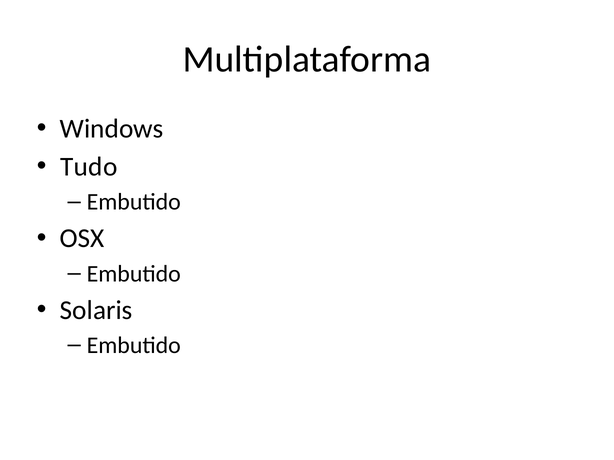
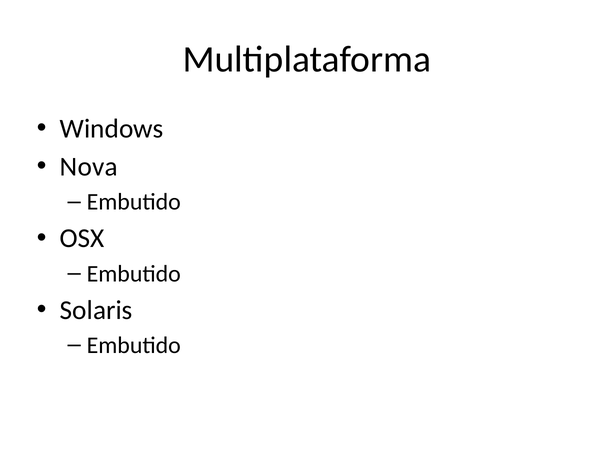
Tudo: Tudo -> Nova
